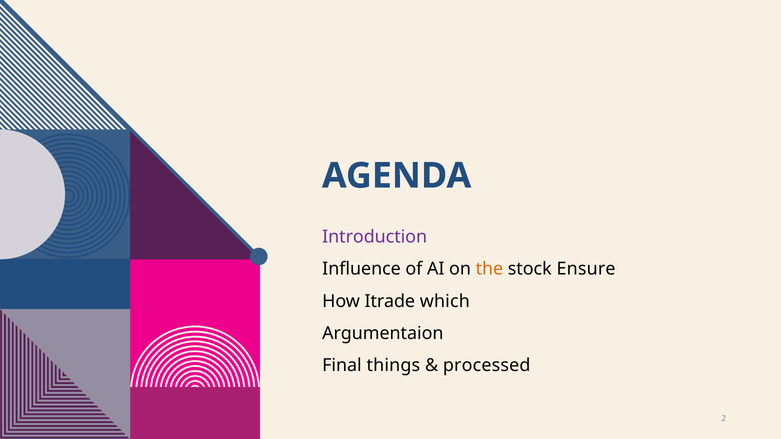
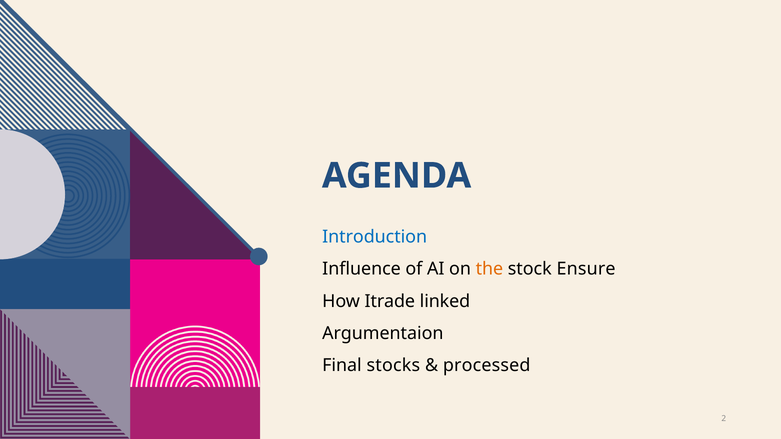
Introduction colour: purple -> blue
which: which -> linked
things: things -> stocks
